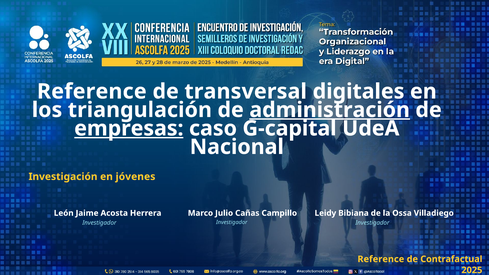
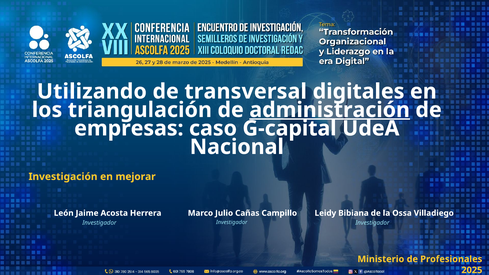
Reference at (92, 91): Reference -> Utilizando
empresas underline: present -> none
jóvenes: jóvenes -> mejorar
Reference at (381, 259): Reference -> Ministerio
Contrafactual: Contrafactual -> Profesionales
